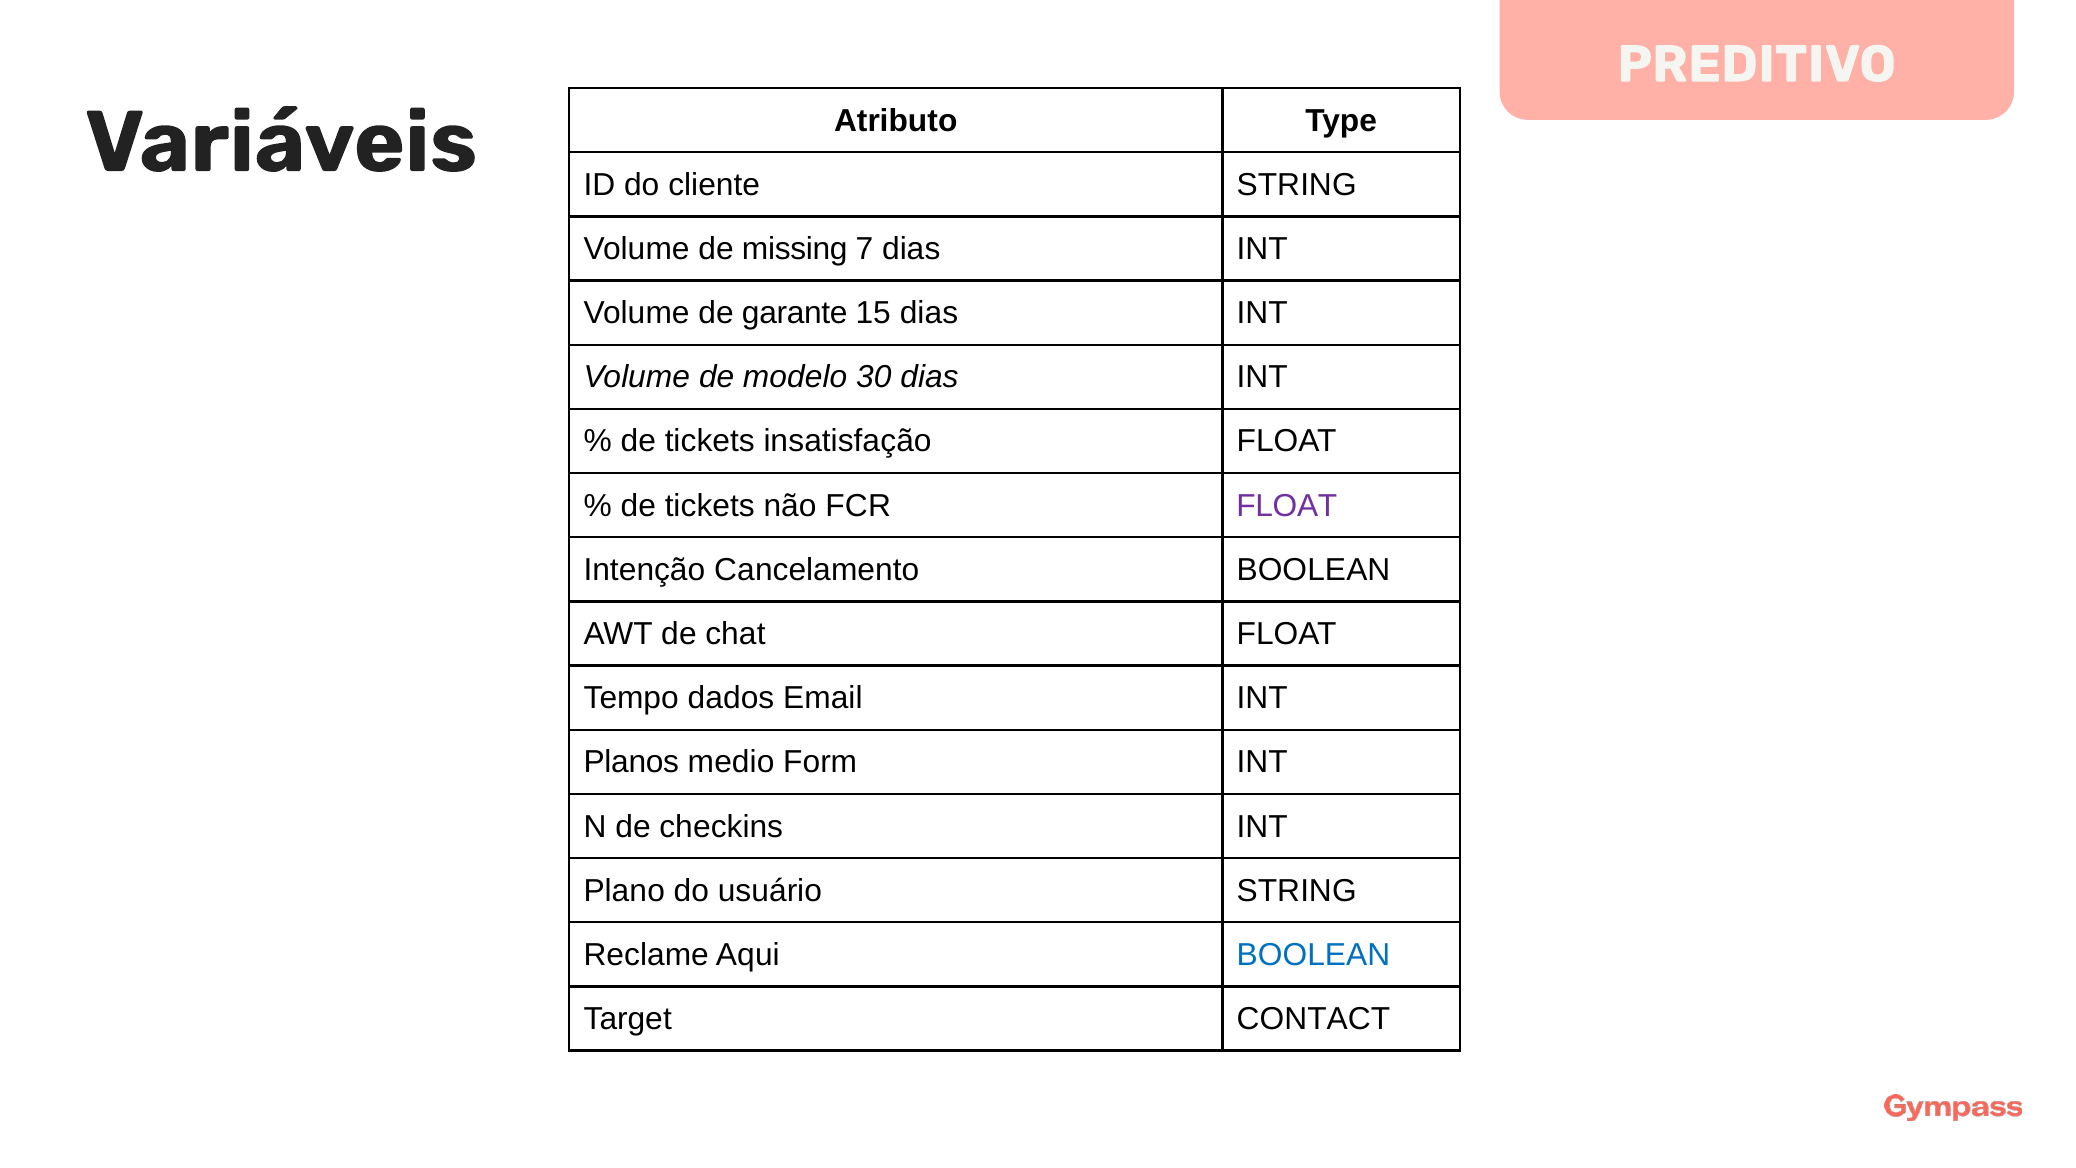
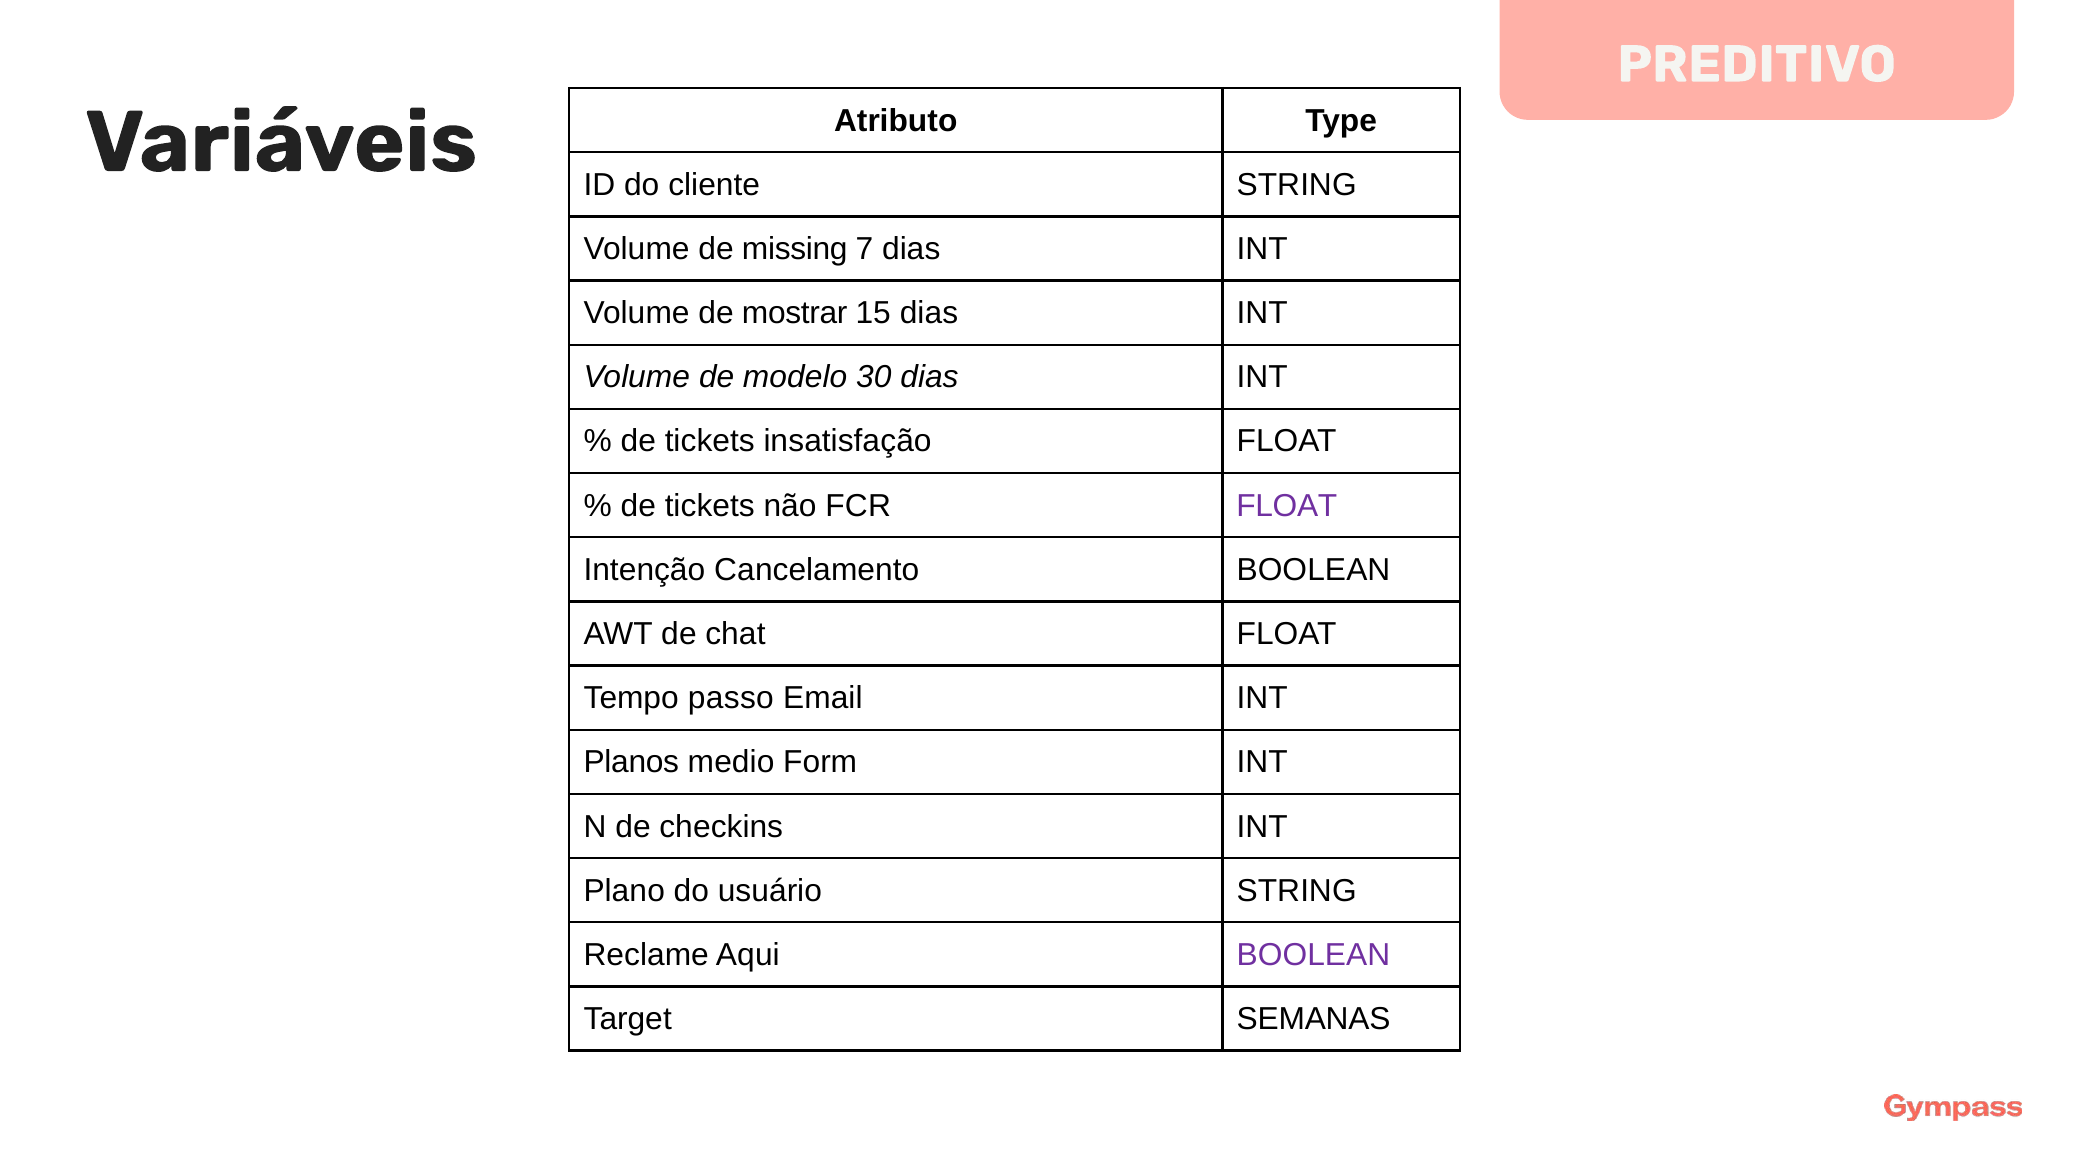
garante: garante -> mostrar
dados: dados -> passo
BOOLEAN at (1313, 955) colour: blue -> purple
CONTACT: CONTACT -> SEMANAS
